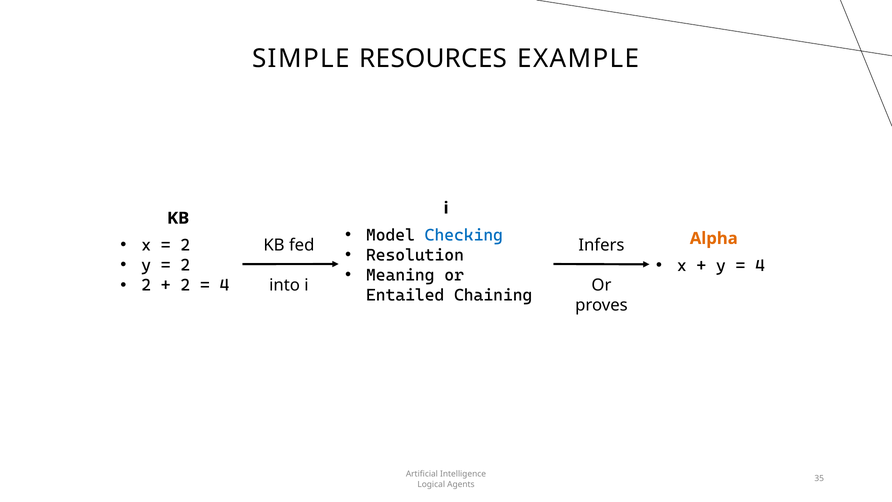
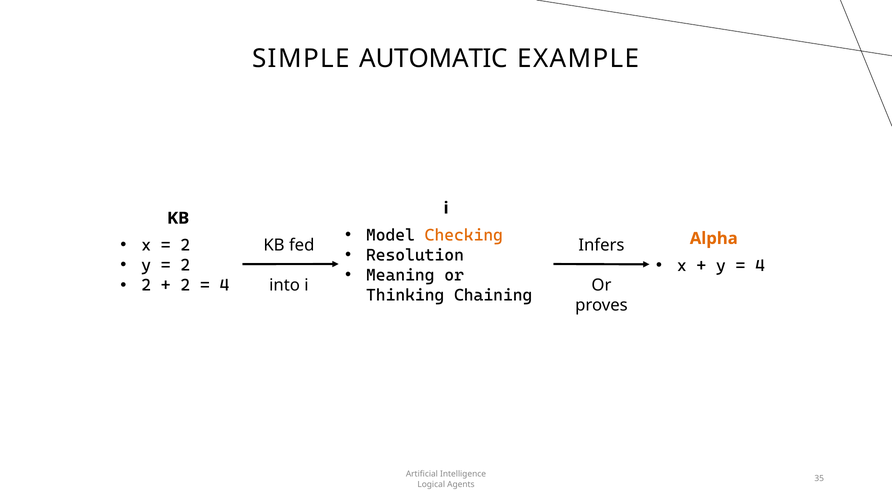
RESOURCES: RESOURCES -> AUTOMATIC
Checking colour: blue -> orange
Entailed: Entailed -> Thinking
